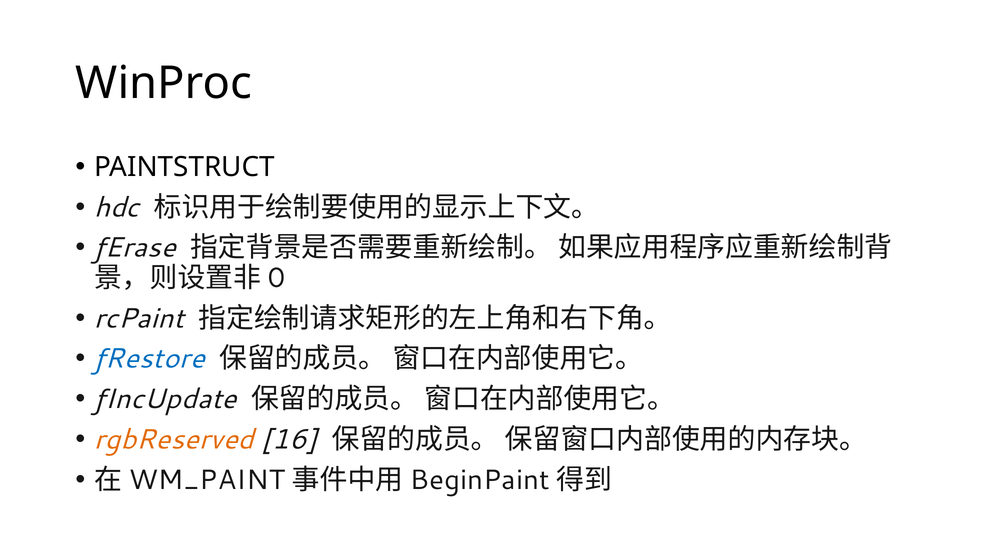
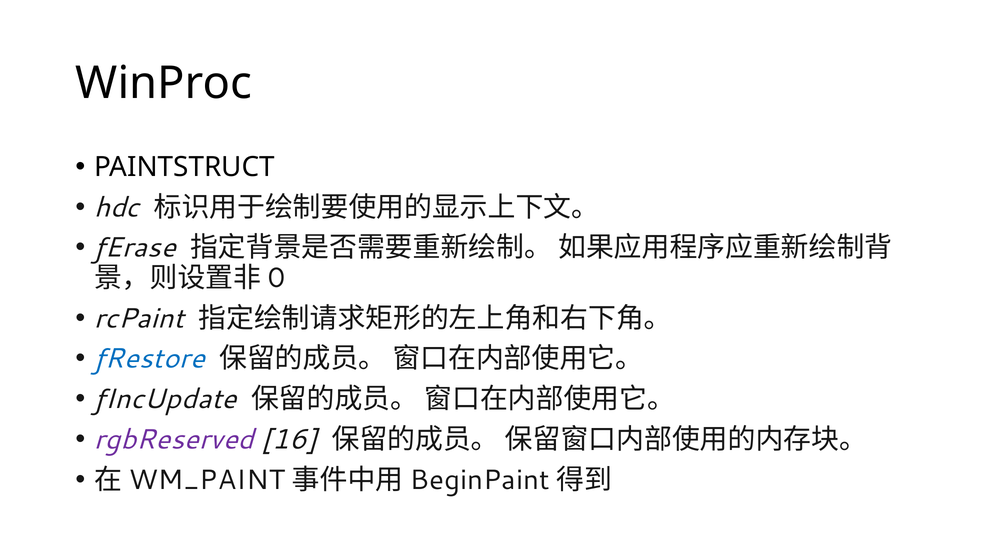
rgbReserved colour: orange -> purple
